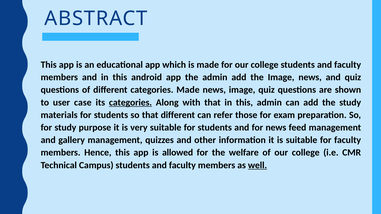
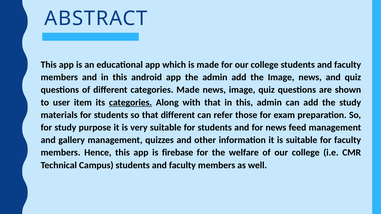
case: case -> item
allowed: allowed -> firebase
well underline: present -> none
